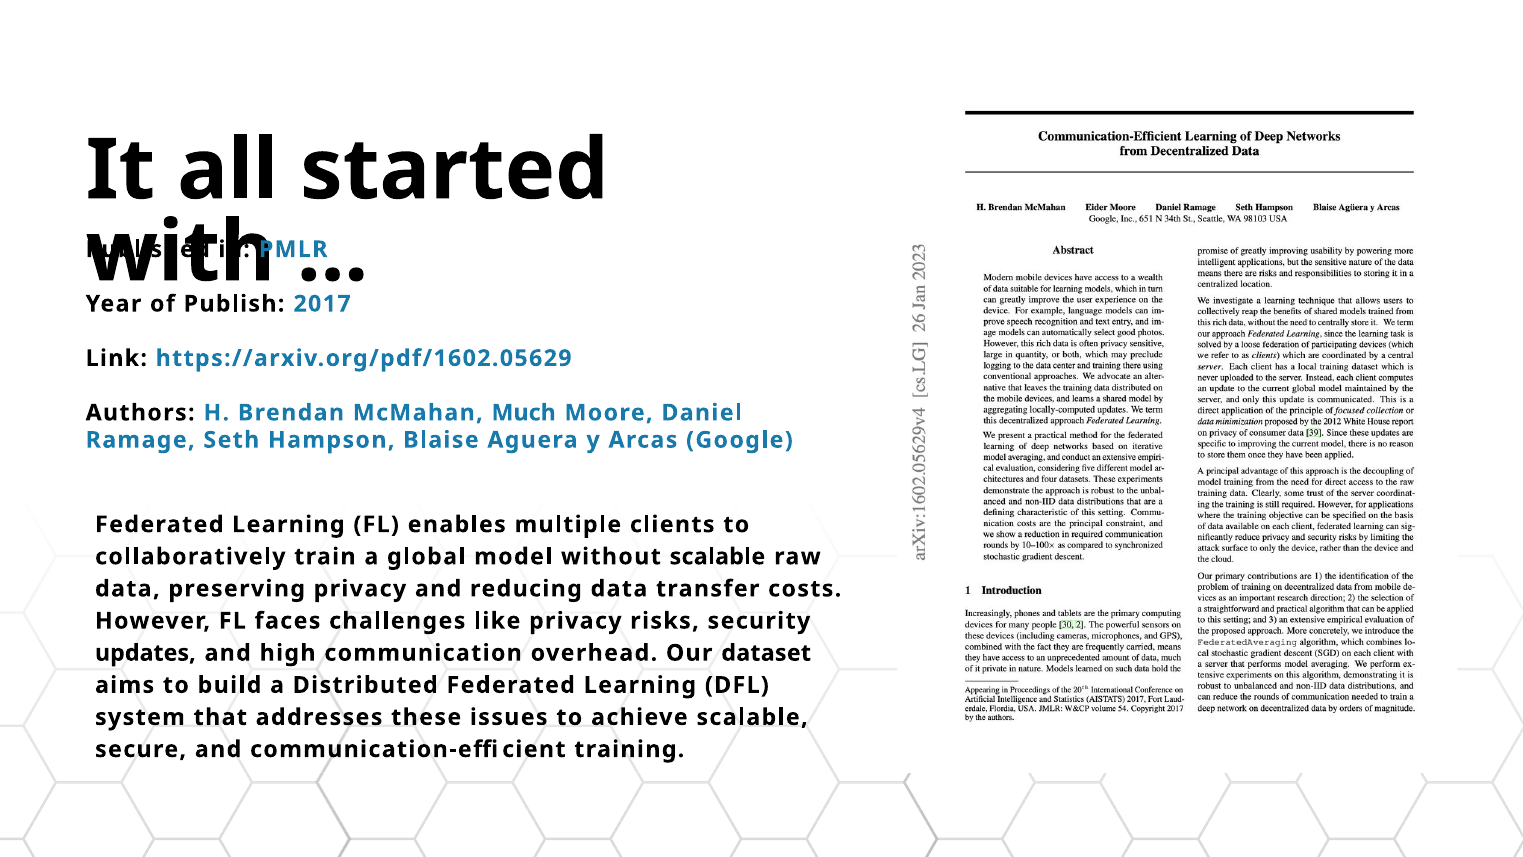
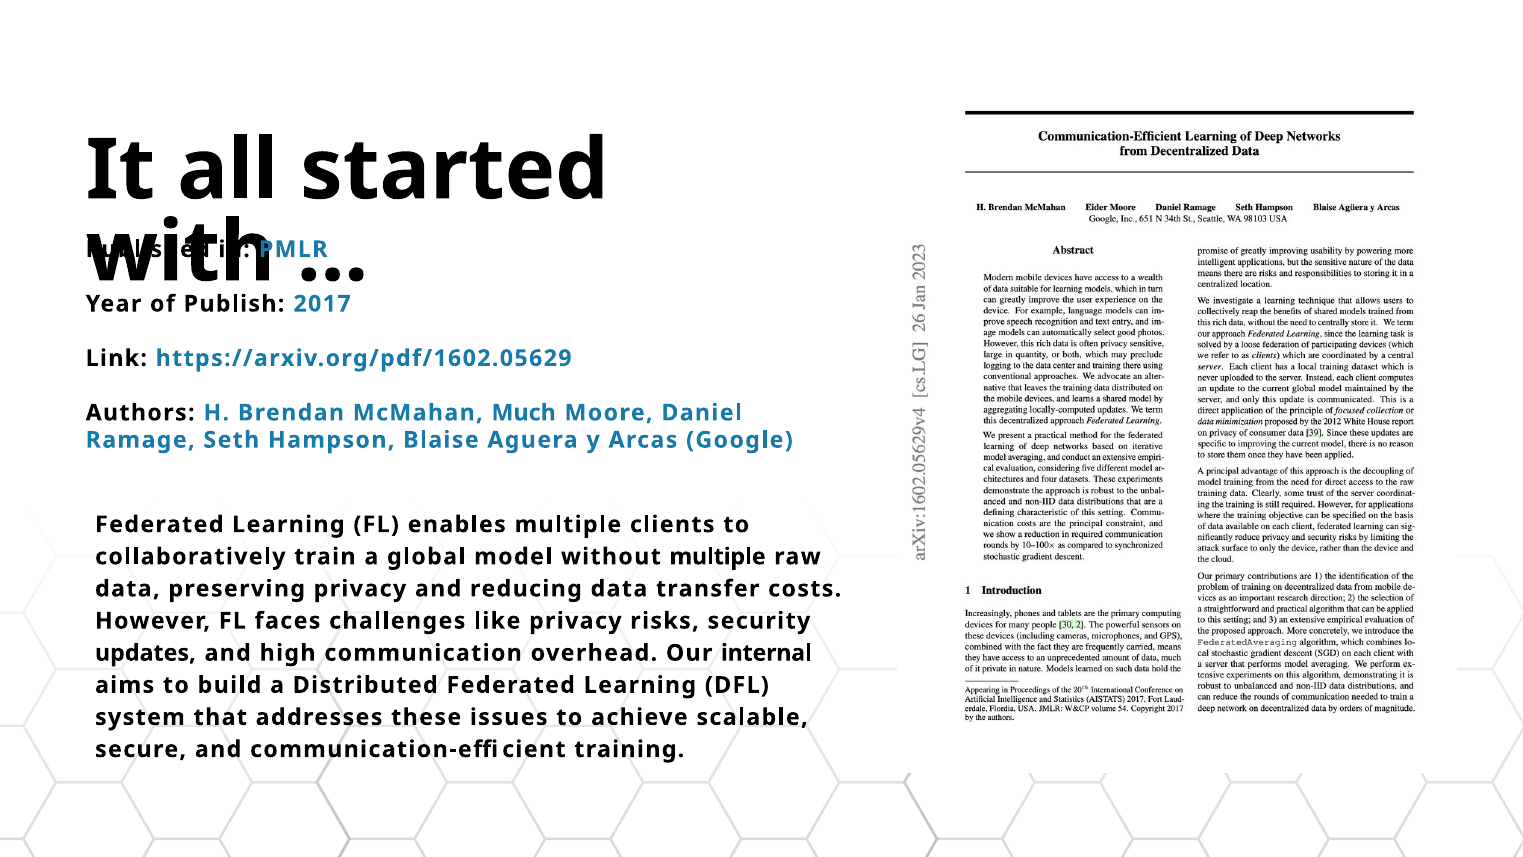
without scalable: scalable -> multiple
dataset: dataset -> internal
